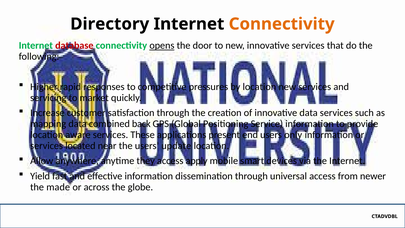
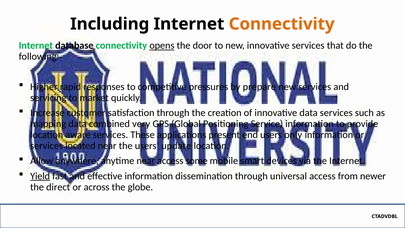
Directory: Directory -> Including
database colour: red -> black
by location: location -> prepare
back: back -> very
anytime they: they -> near
apply: apply -> some
Yield underline: none -> present
made: made -> direct
